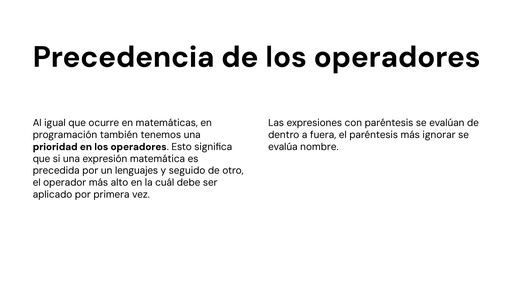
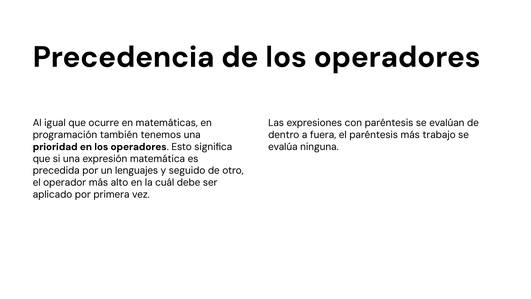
ignorar: ignorar -> trabajo
nombre: nombre -> ninguna
